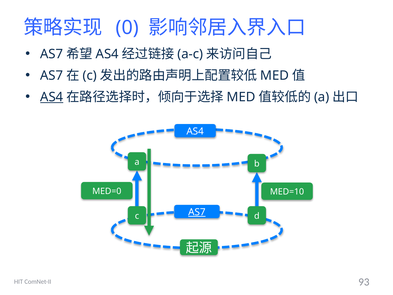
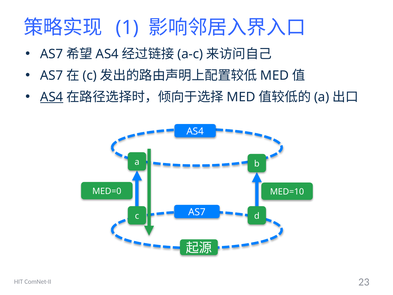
0: 0 -> 1
AS7 at (197, 212) underline: present -> none
93: 93 -> 23
